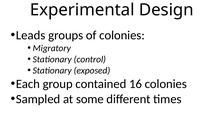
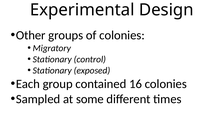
Leads: Leads -> Other
